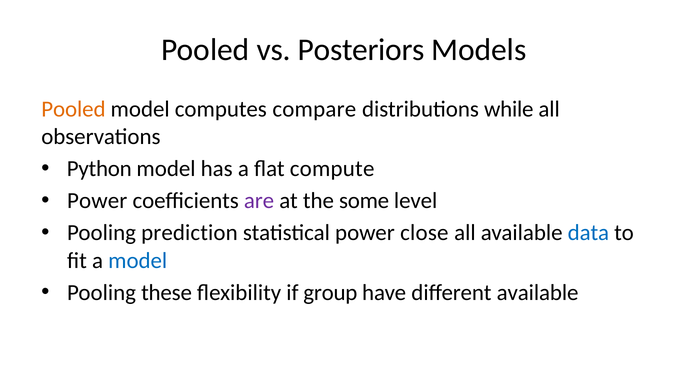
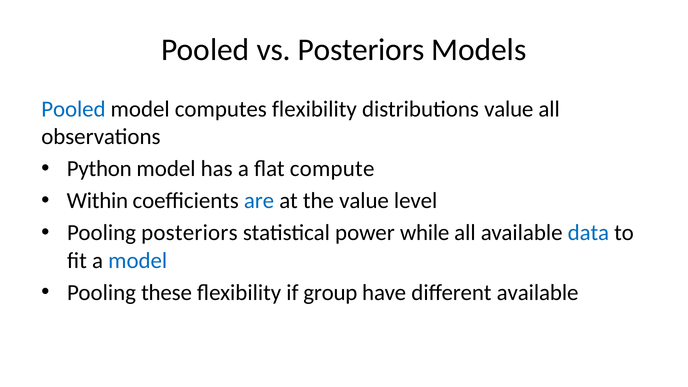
Pooled at (73, 109) colour: orange -> blue
computes compare: compare -> flexibility
distributions while: while -> value
Power at (97, 201): Power -> Within
are colour: purple -> blue
the some: some -> value
Pooling prediction: prediction -> posteriors
close: close -> while
